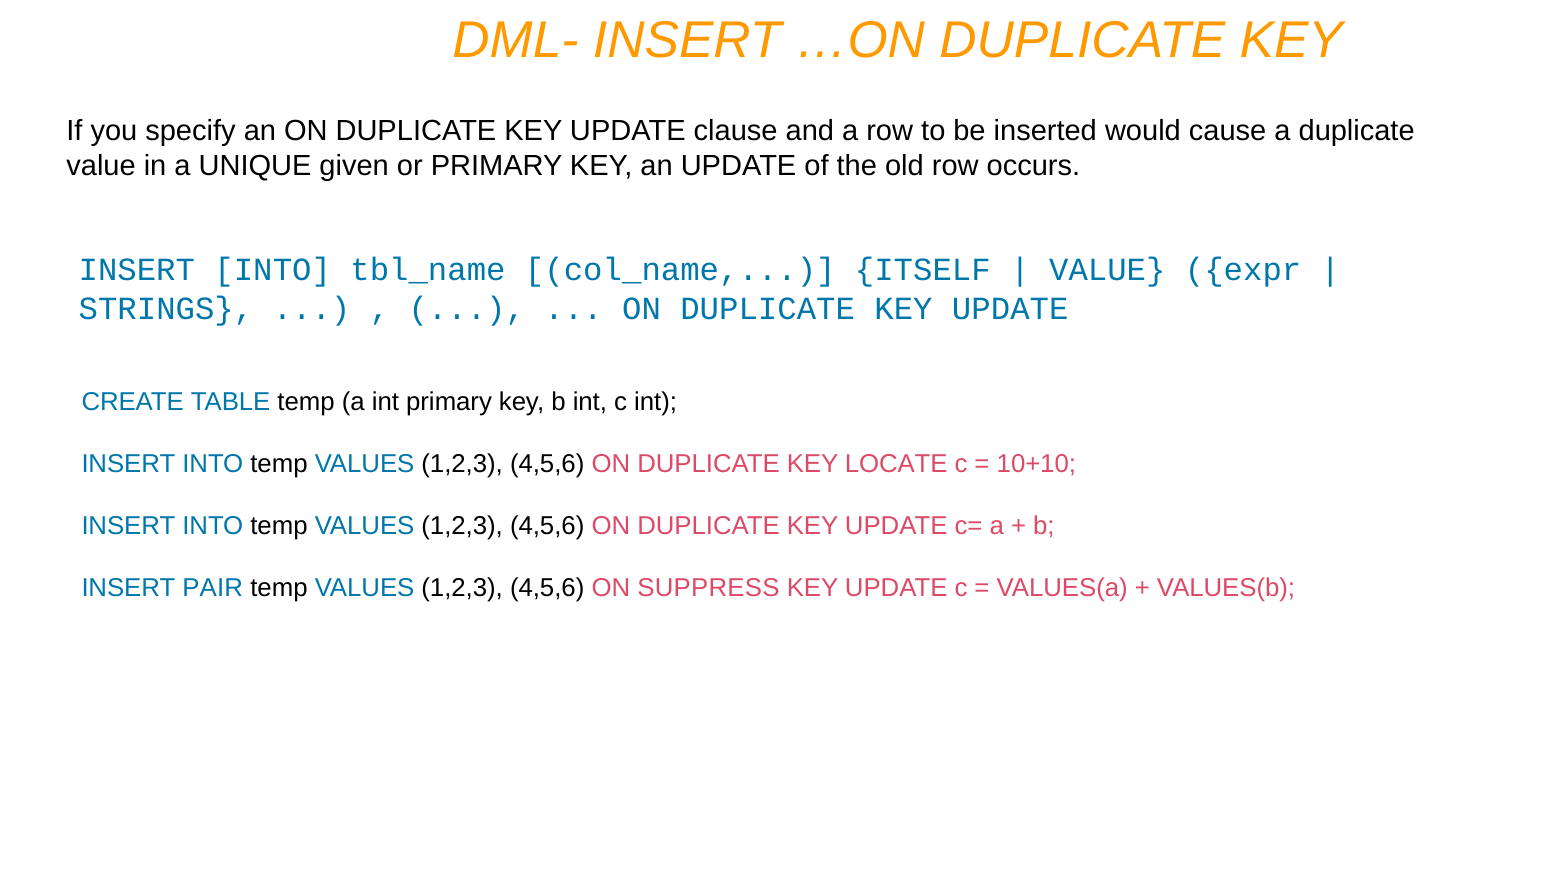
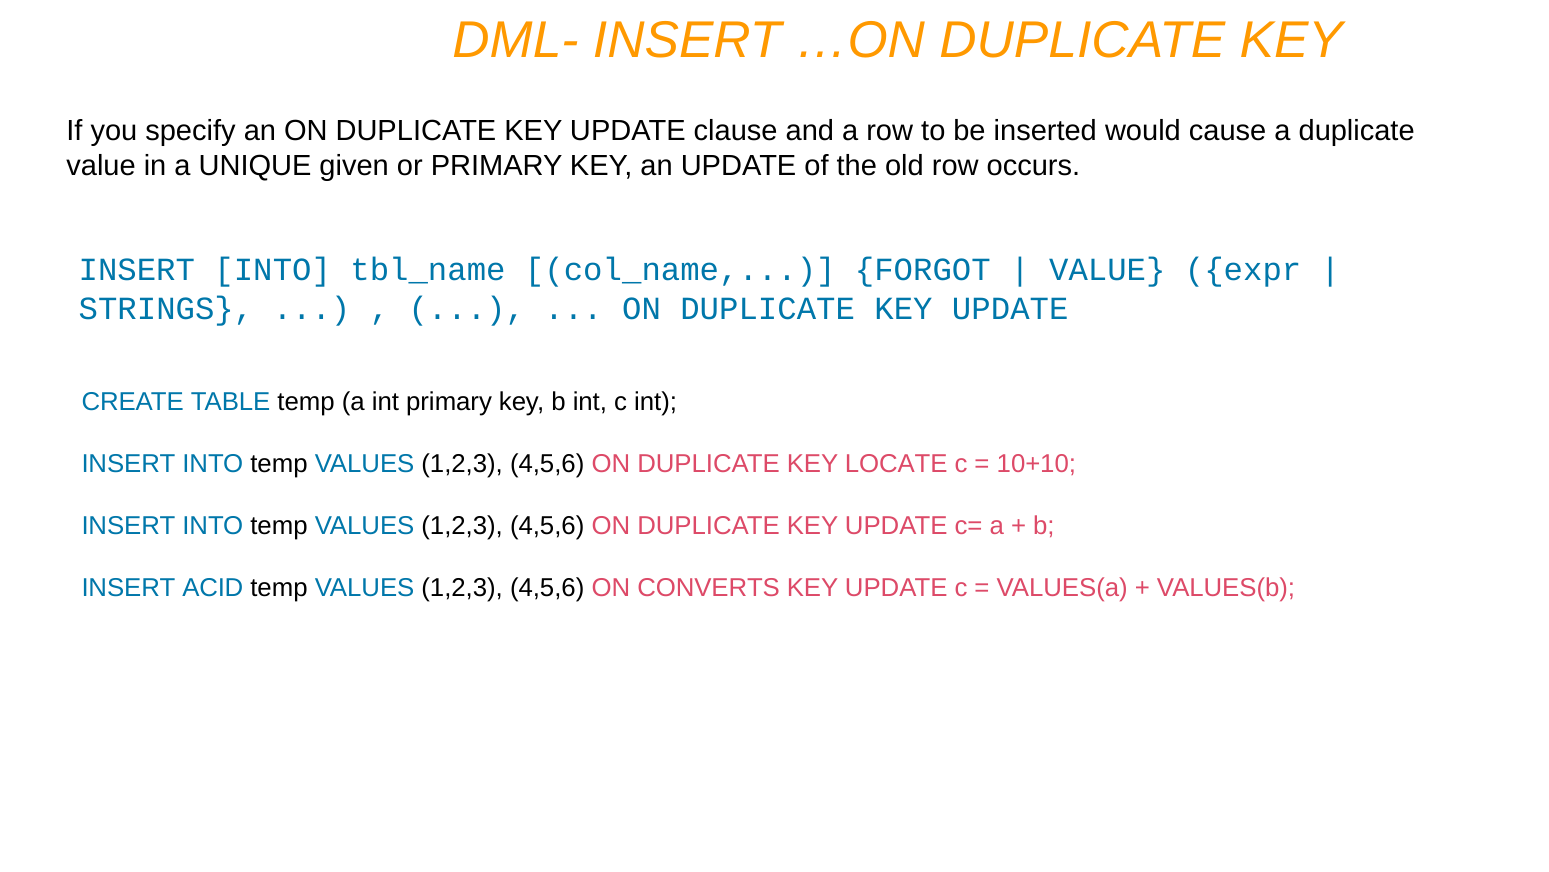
ITSELF: ITSELF -> FORGOT
PAIR: PAIR -> ACID
SUPPRESS: SUPPRESS -> CONVERTS
